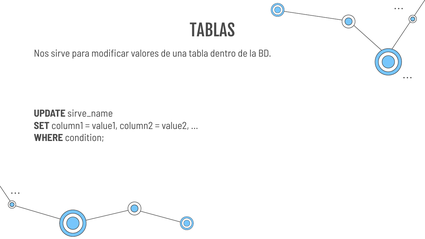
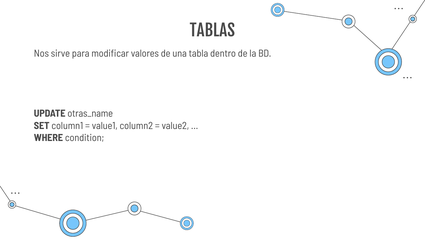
sirve_name: sirve_name -> otras_name
